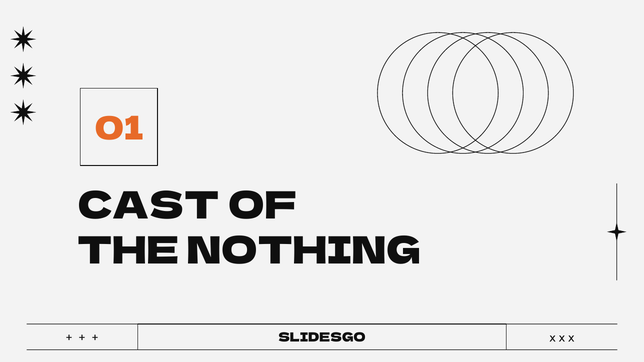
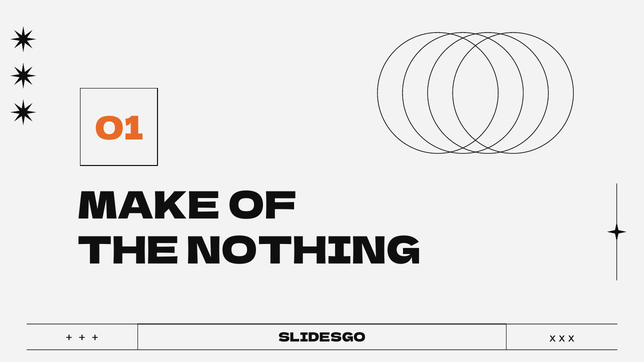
CAST: CAST -> MAKE
